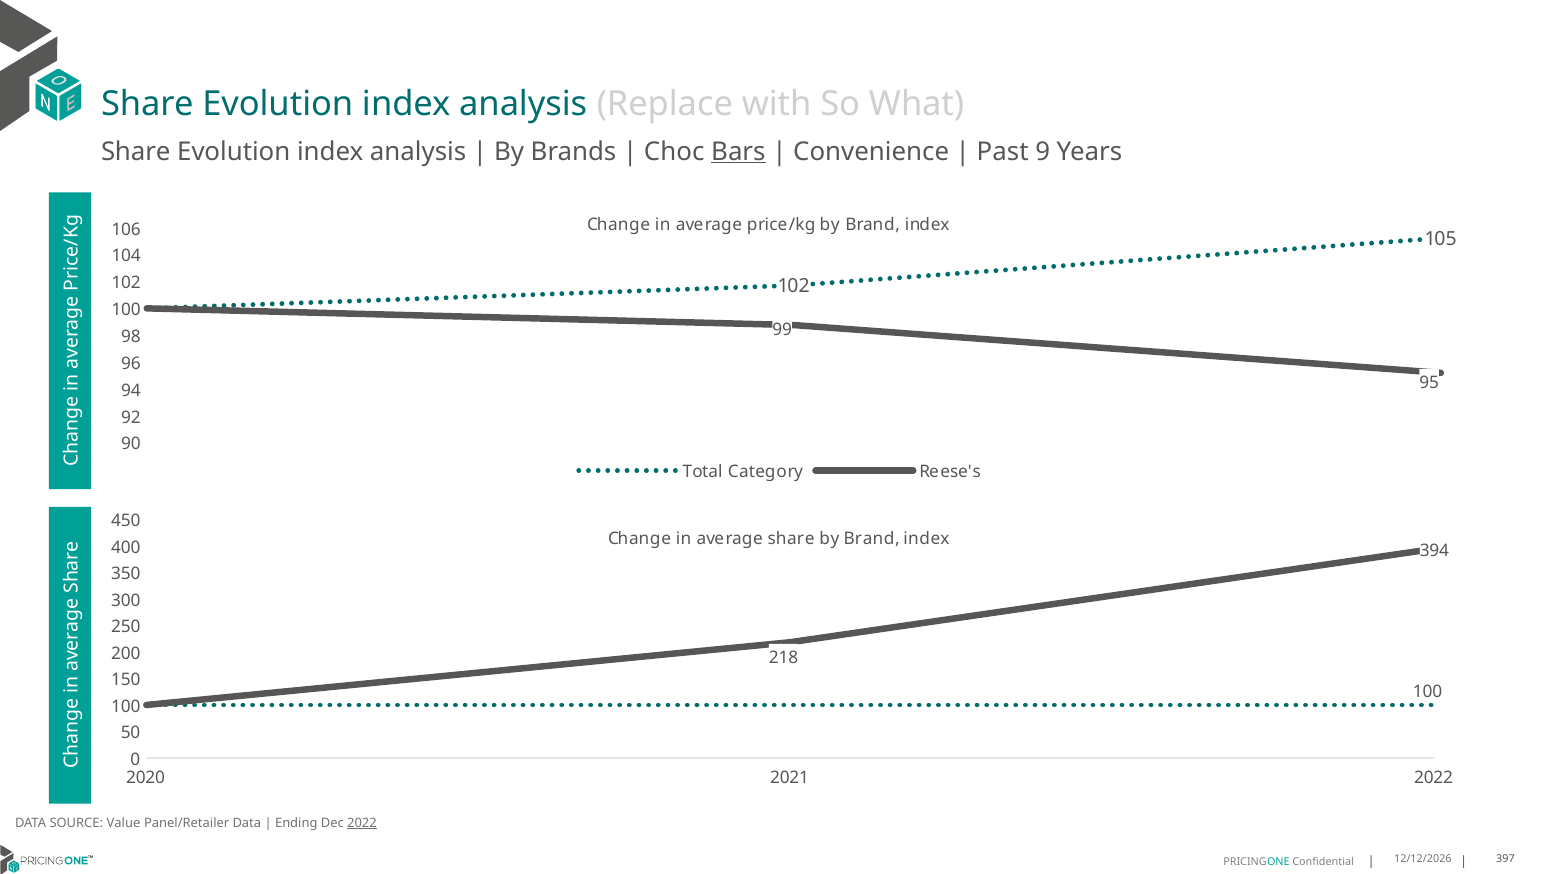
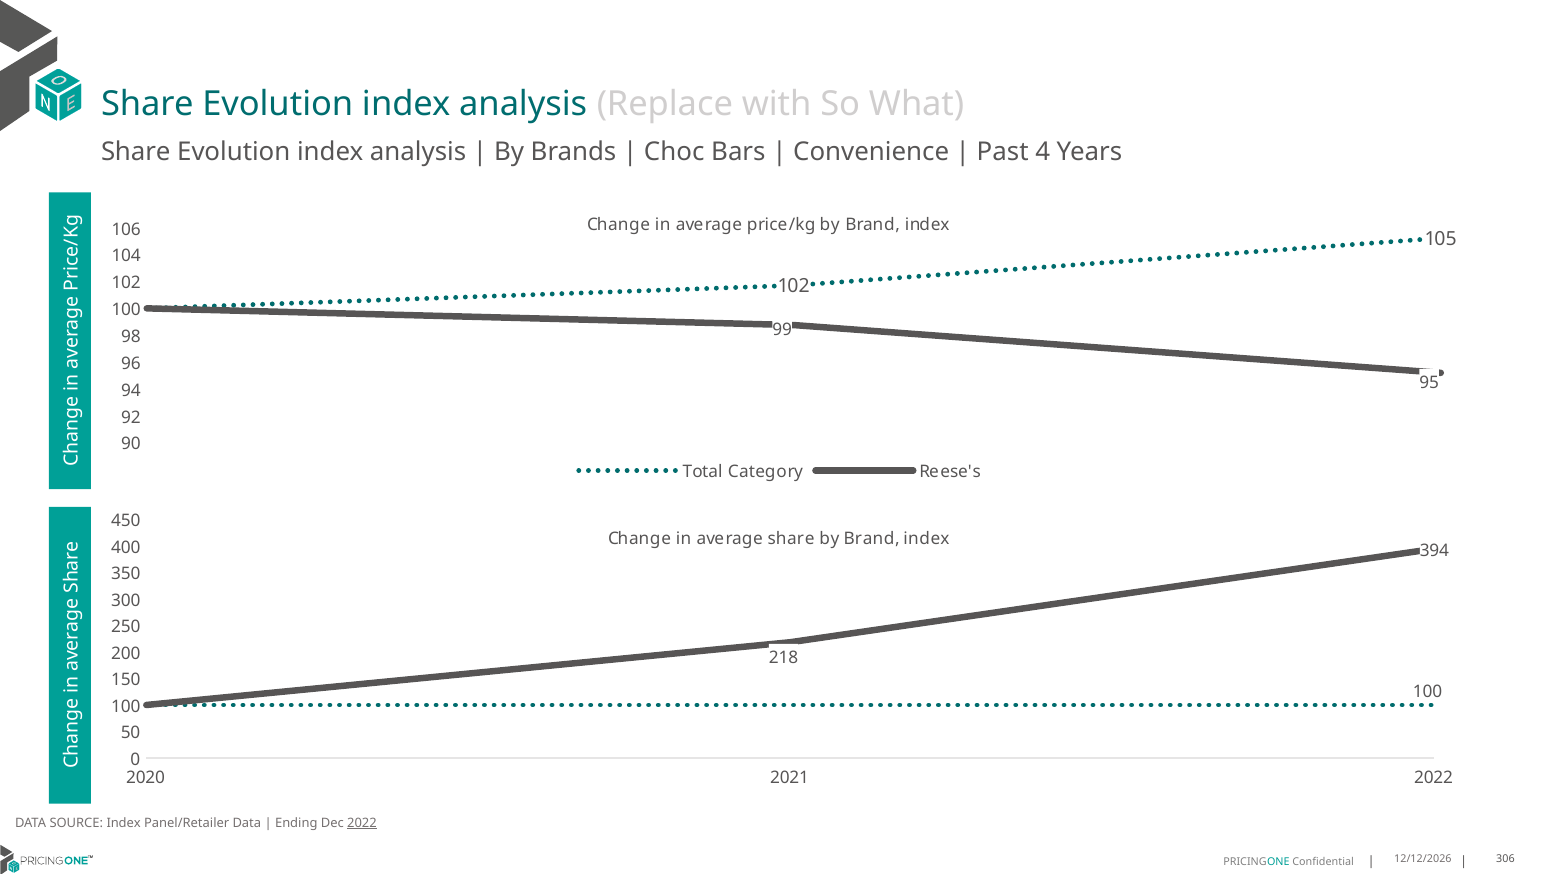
Bars underline: present -> none
9: 9 -> 4
SOURCE Value: Value -> Index
397: 397 -> 306
